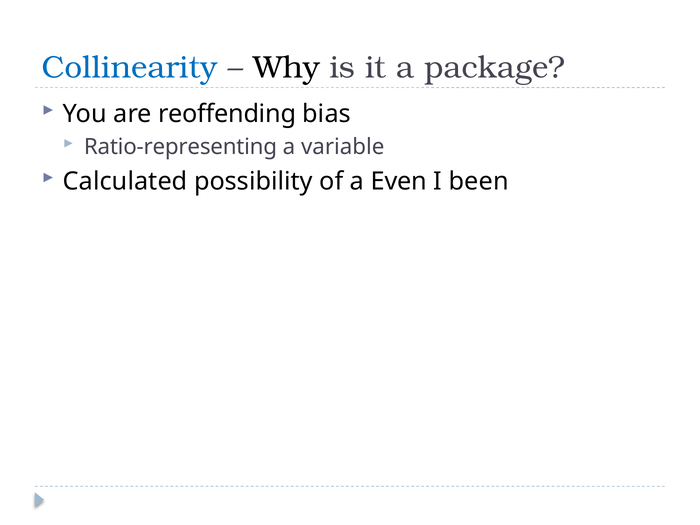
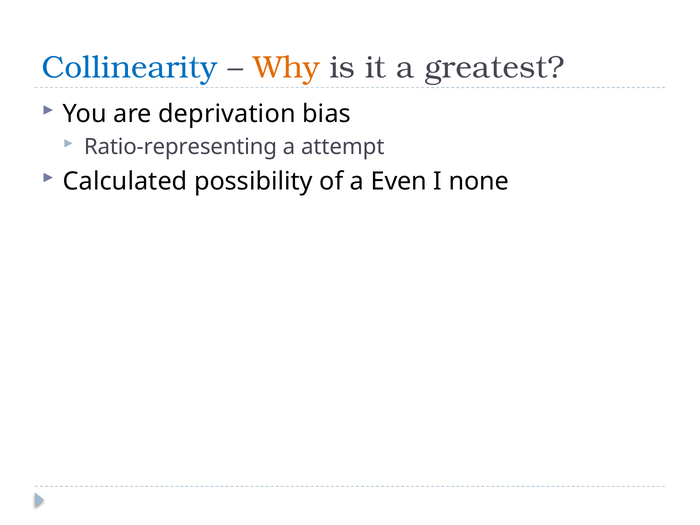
Why colour: black -> orange
package: package -> greatest
reoffending: reoffending -> deprivation
variable: variable -> attempt
been: been -> none
